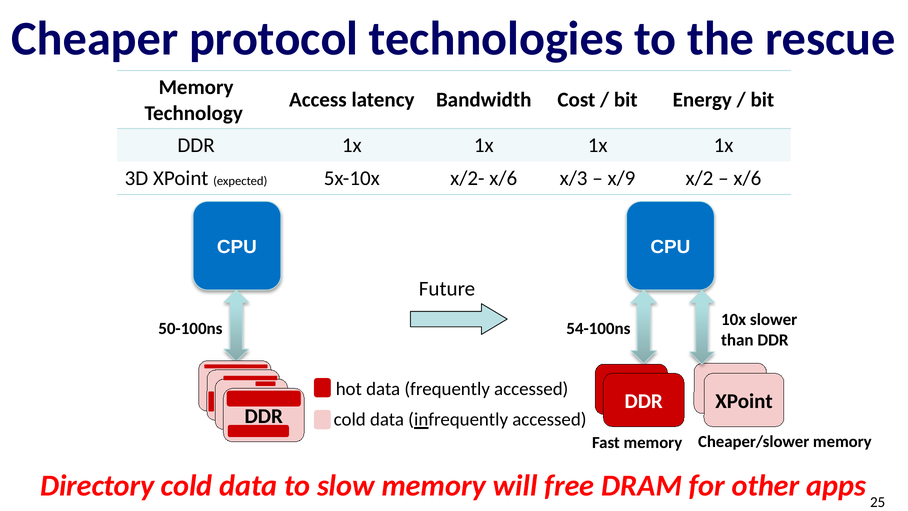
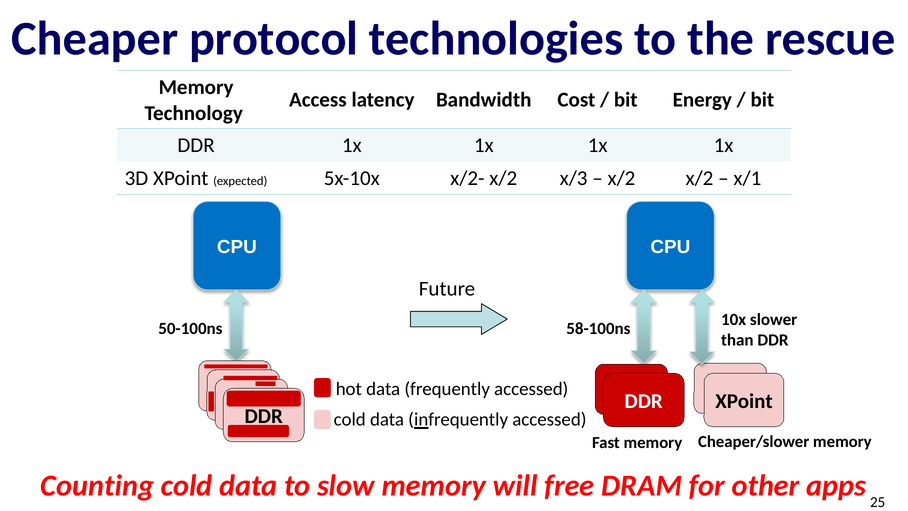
x/2- x/6: x/6 -> x/2
x/9 at (621, 178): x/9 -> x/2
x/6 at (747, 178): x/6 -> x/1
54-100ns: 54-100ns -> 58-100ns
Directory: Directory -> Counting
